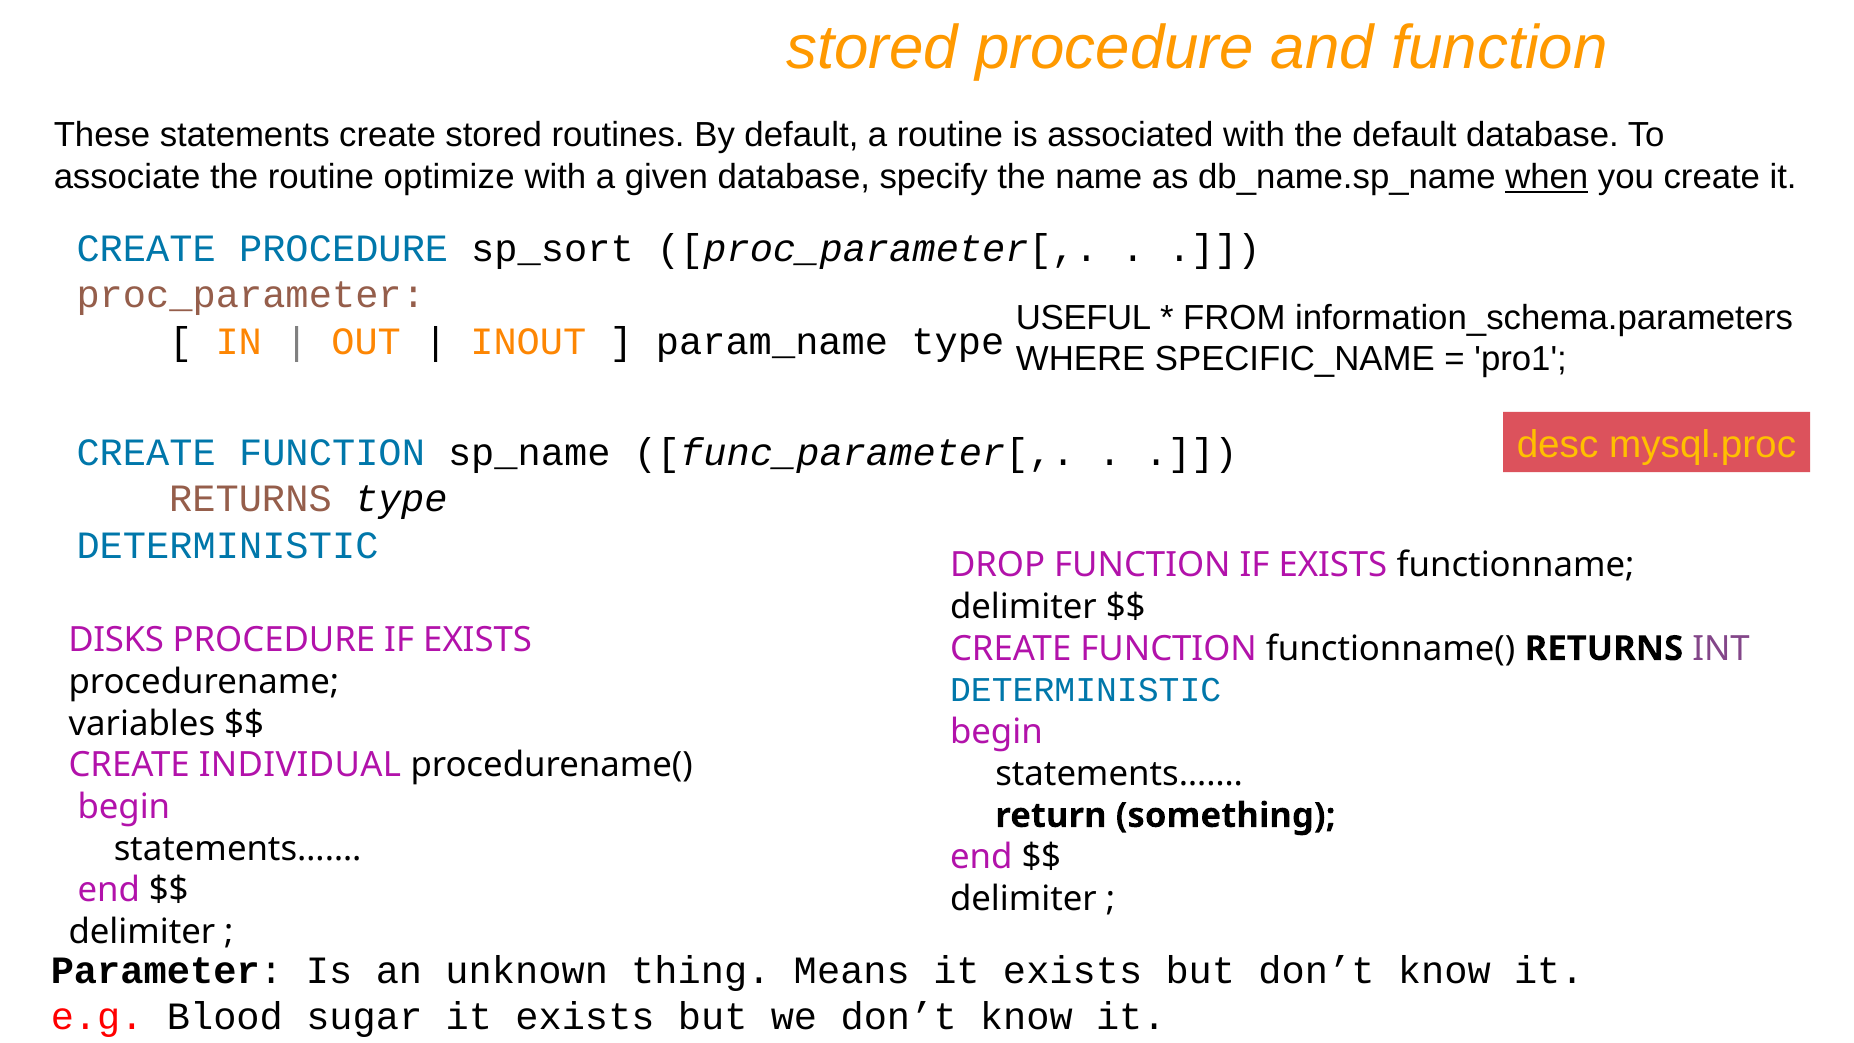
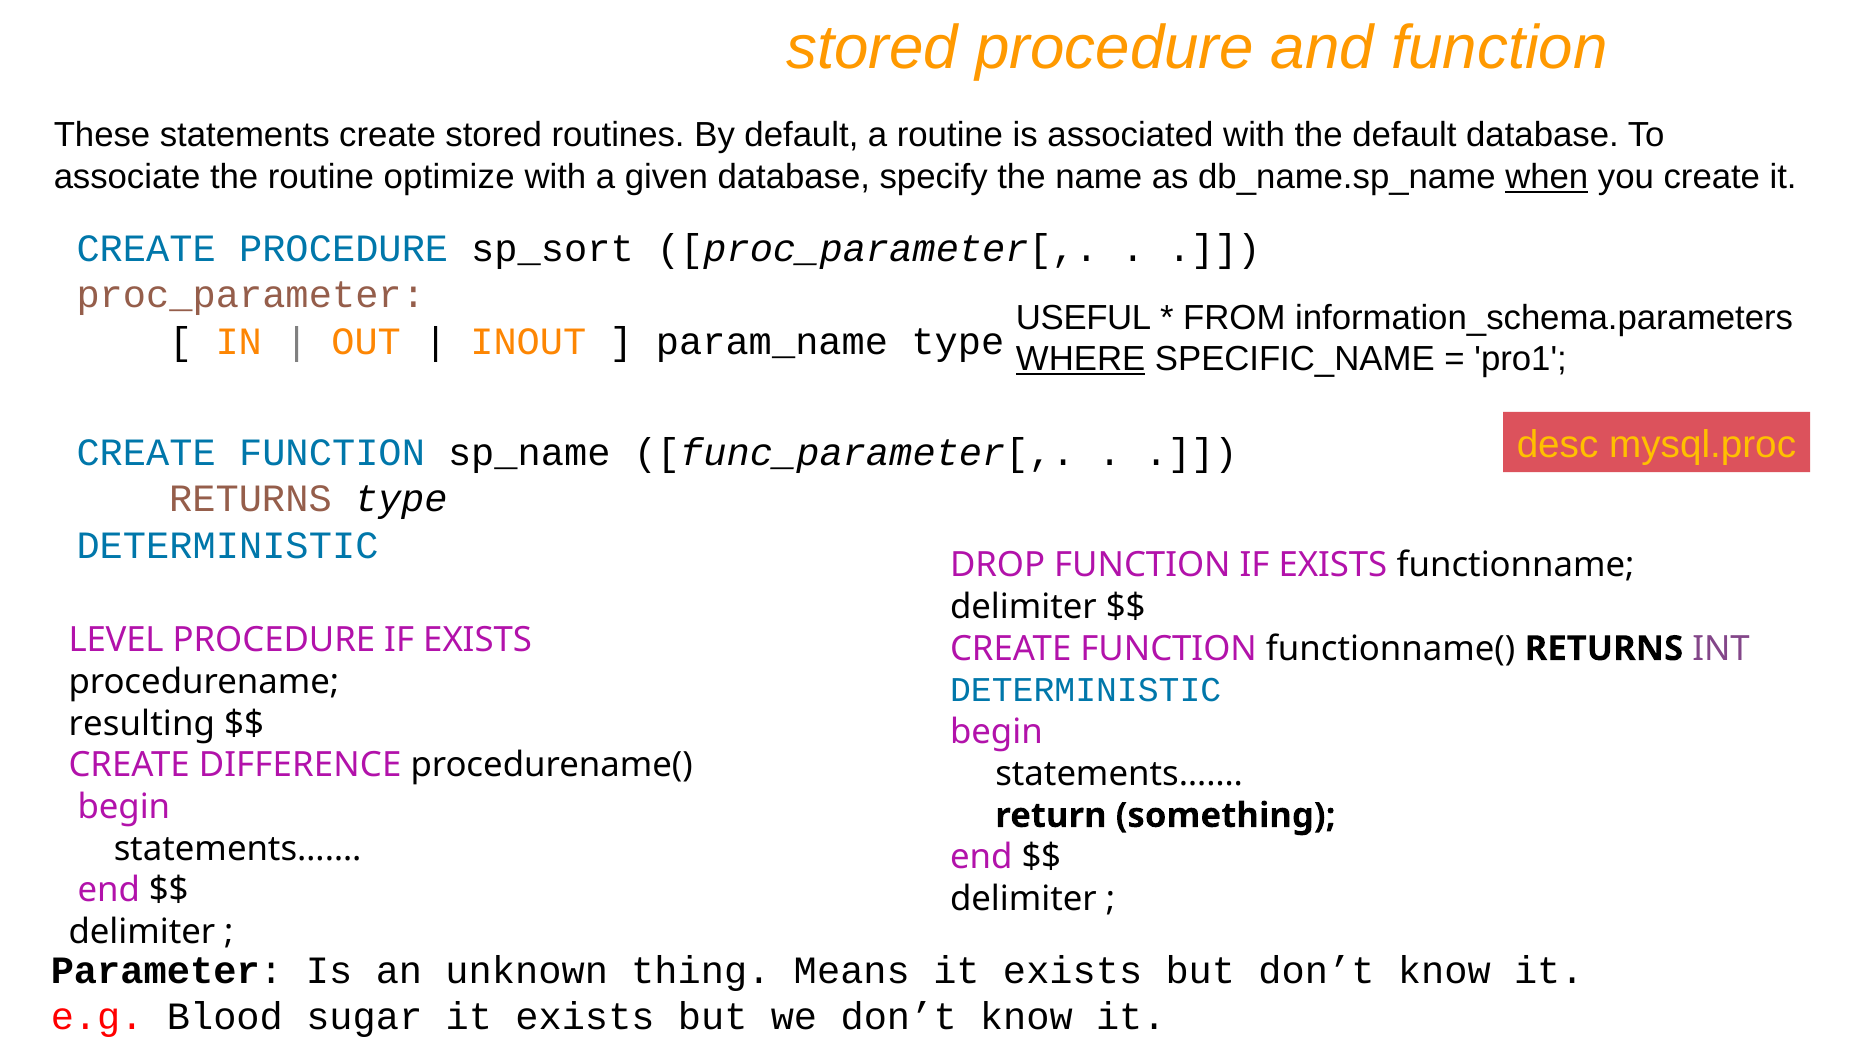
WHERE underline: none -> present
DISKS: DISKS -> LEVEL
variables: variables -> resulting
INDIVIDUAL: INDIVIDUAL -> DIFFERENCE
